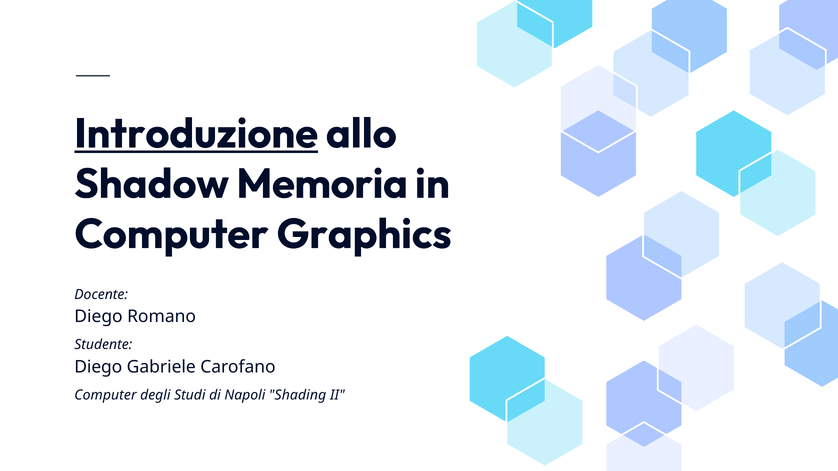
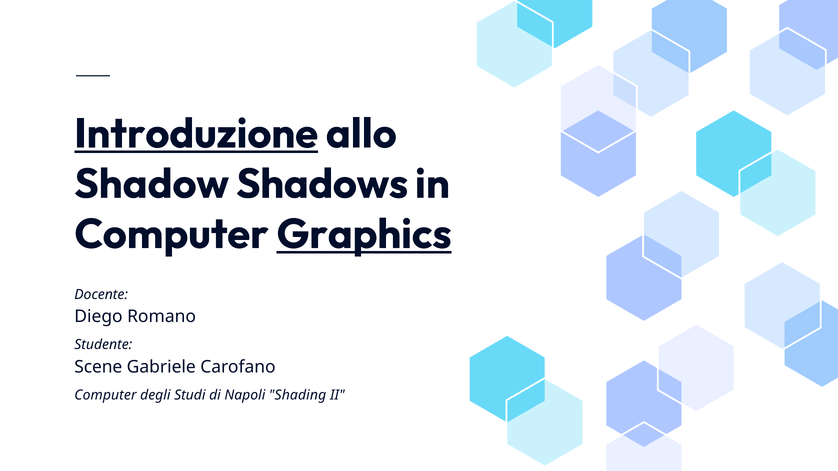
Memoria: Memoria -> Shadows
Graphics underline: none -> present
Diego at (98, 367): Diego -> Scene
